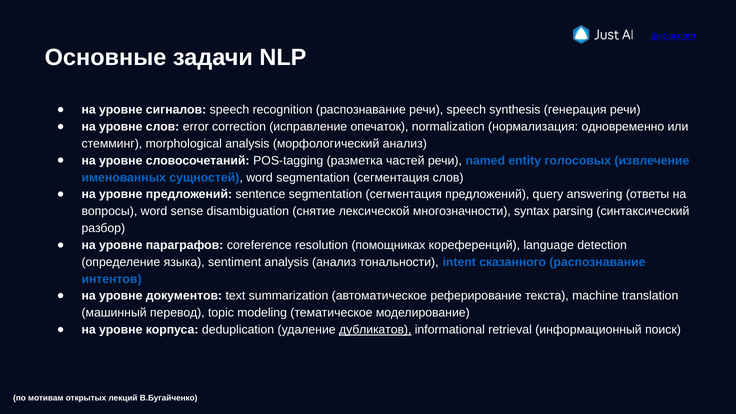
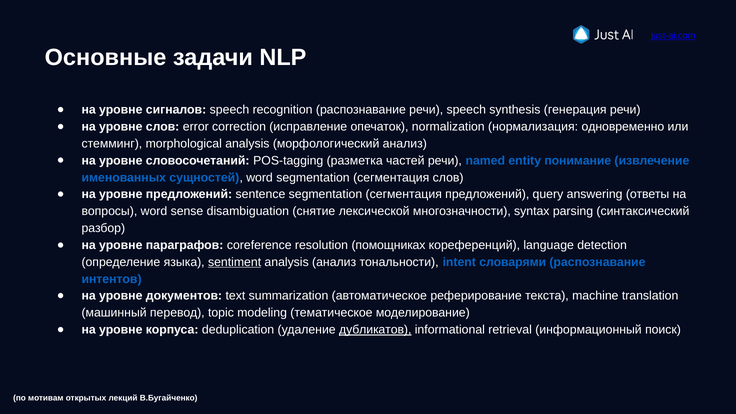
голосовых: голосовых -> понимание
sentiment underline: none -> present
сказанного: сказанного -> словарями
